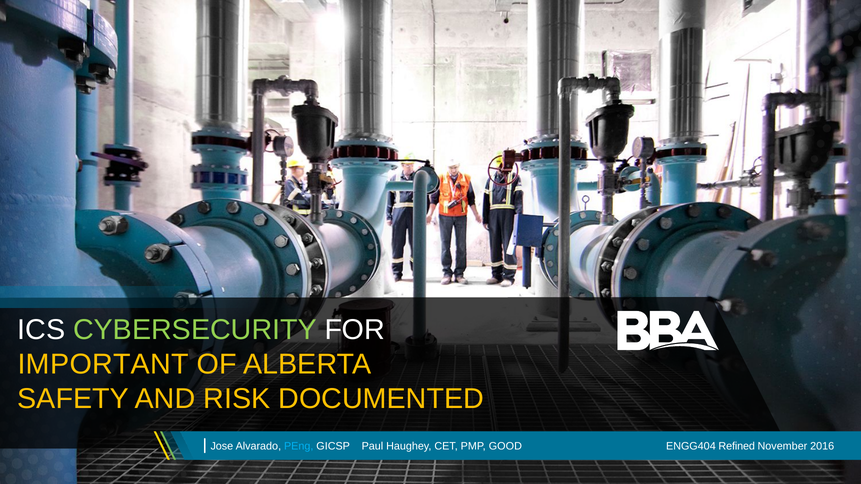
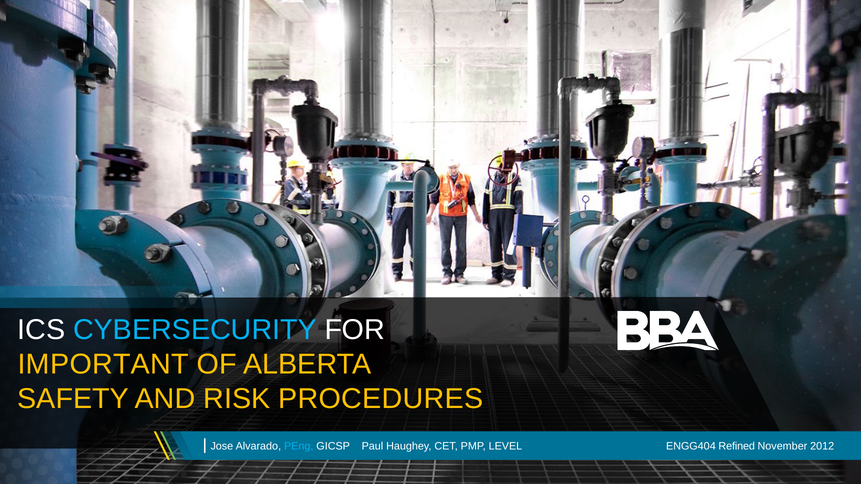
CYBERSECURITY colour: light green -> light blue
DOCUMENTED: DOCUMENTED -> PROCEDURES
GOOD: GOOD -> LEVEL
2016: 2016 -> 2012
